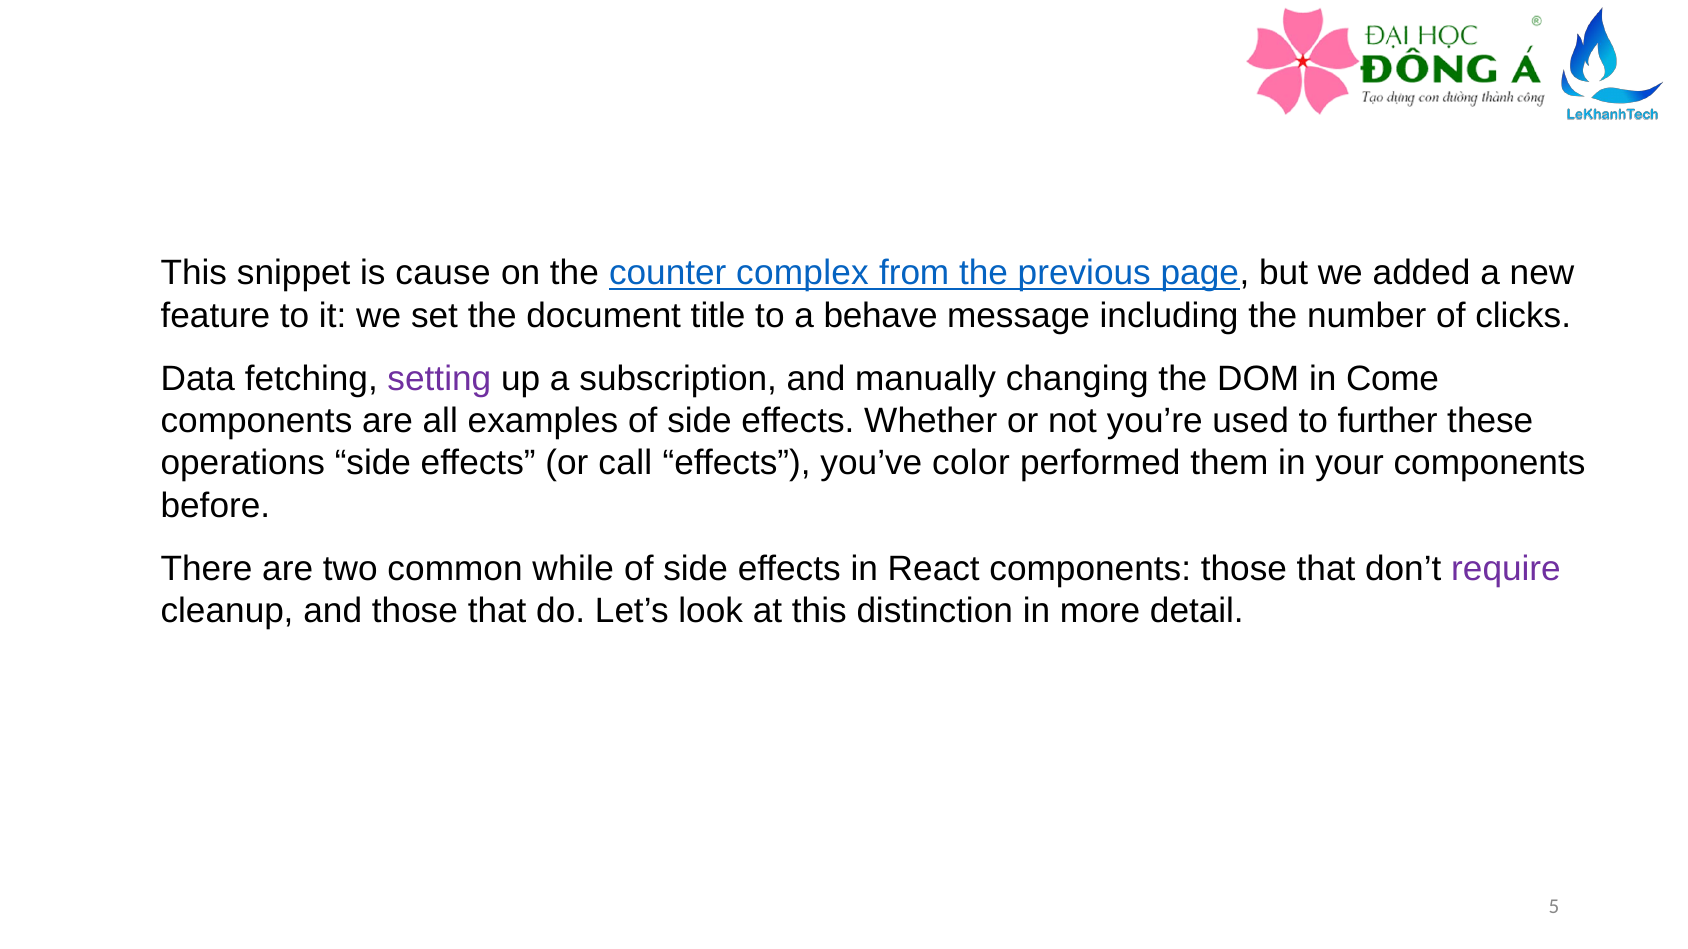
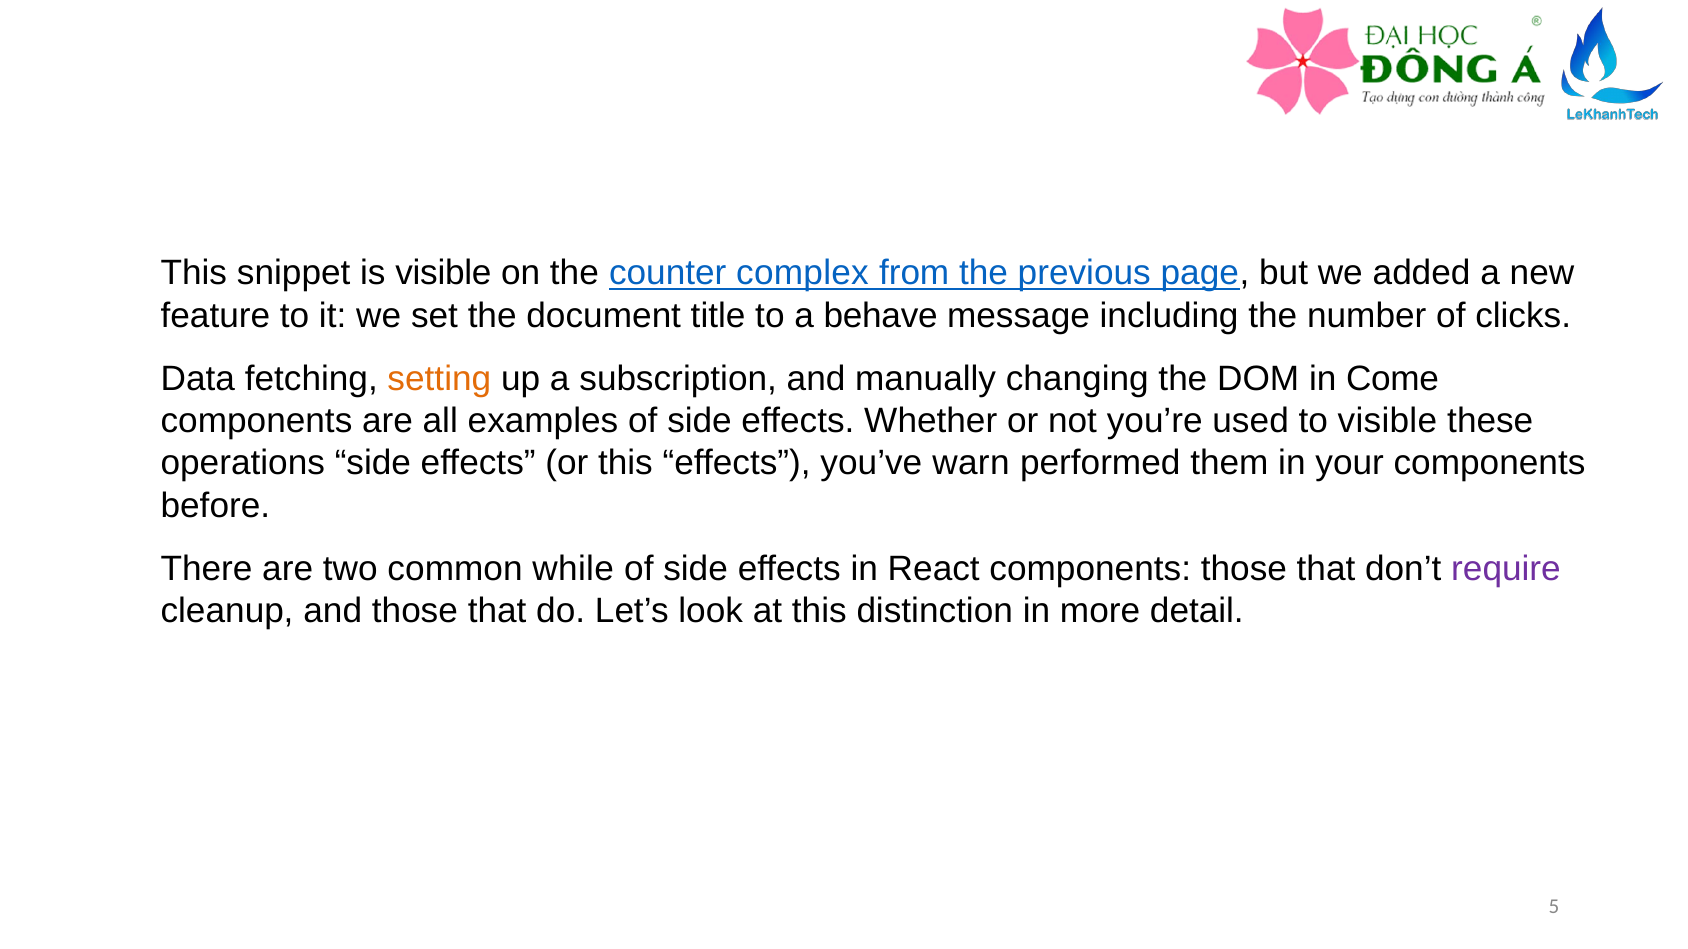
is cause: cause -> visible
setting colour: purple -> orange
to further: further -> visible
or call: call -> this
color: color -> warn
